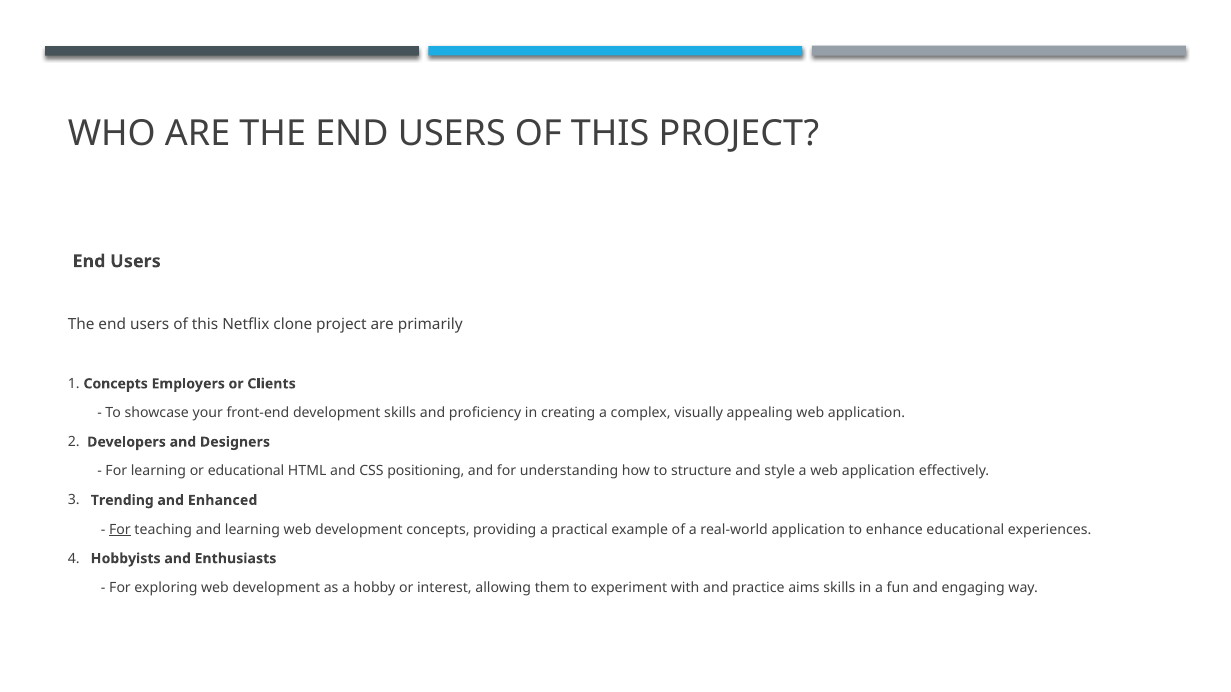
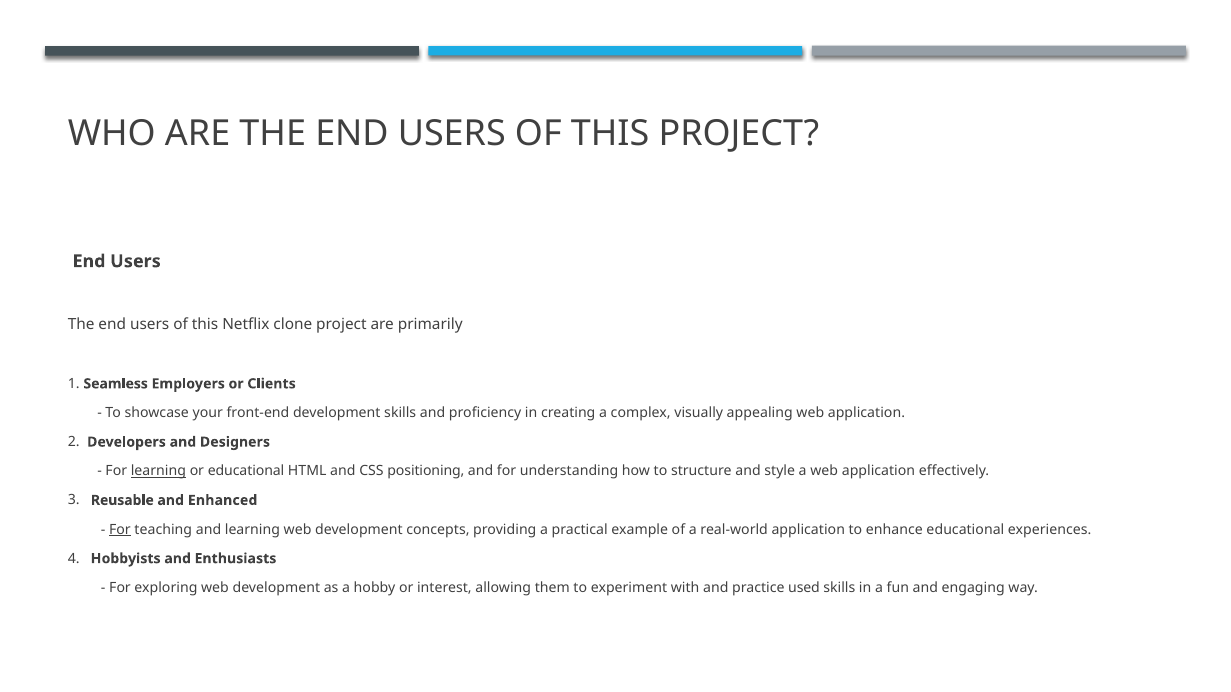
1 Concepts: Concepts -> Seamless
learning at (158, 471) underline: none -> present
Trending: Trending -> Reusable
aims: aims -> used
